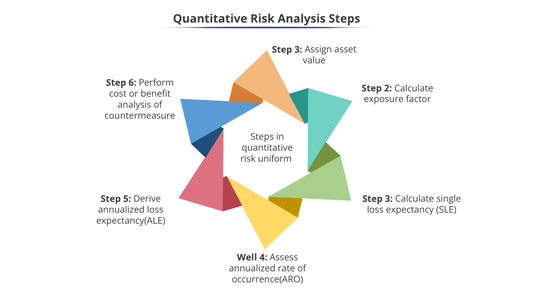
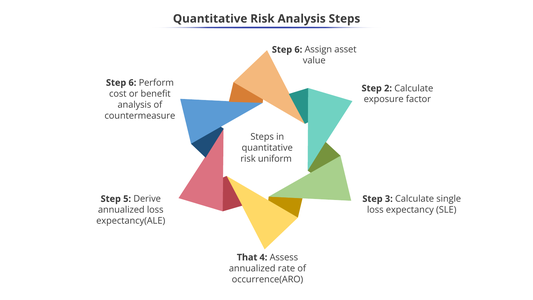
3 at (298, 50): 3 -> 6
Well: Well -> That
